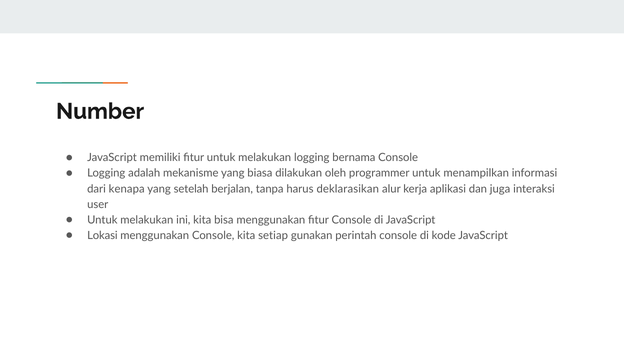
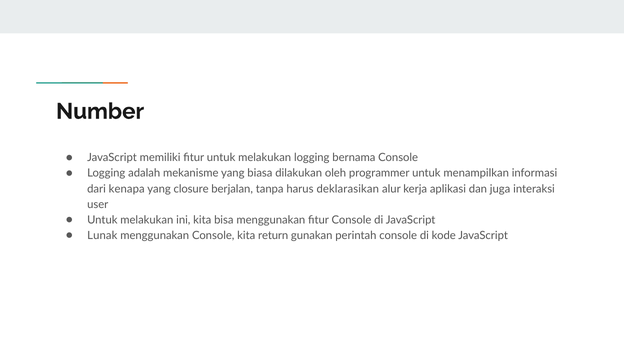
setelah: setelah -> closure
Lokasi: Lokasi -> Lunak
setiap: setiap -> return
